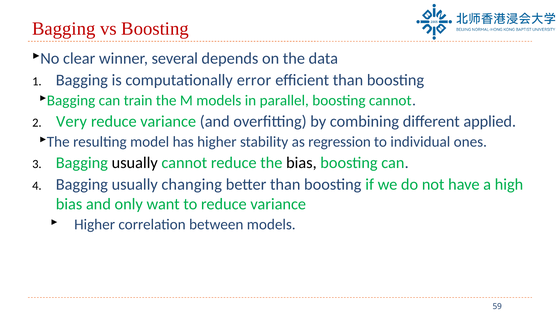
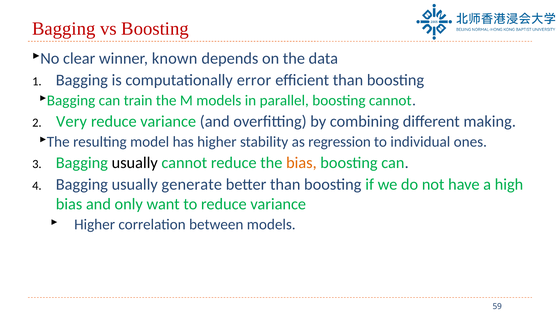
several: several -> known
applied: applied -> making
bias at (301, 163) colour: black -> orange
changing: changing -> generate
